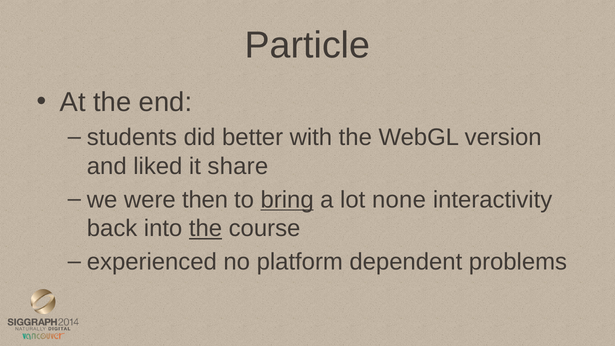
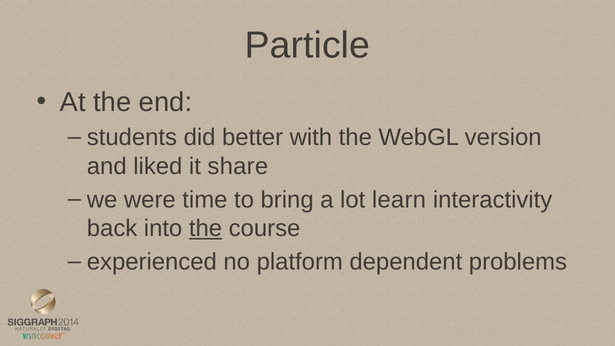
then: then -> time
bring underline: present -> none
none: none -> learn
